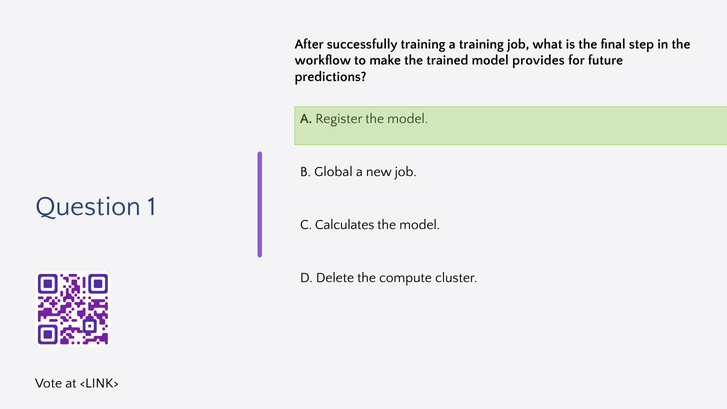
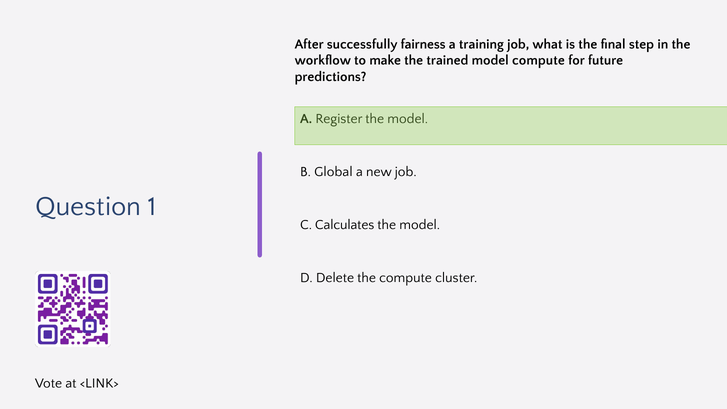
successfully training: training -> fairness
model provides: provides -> compute
